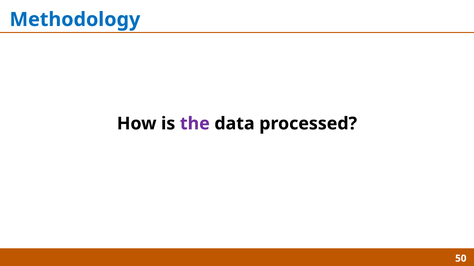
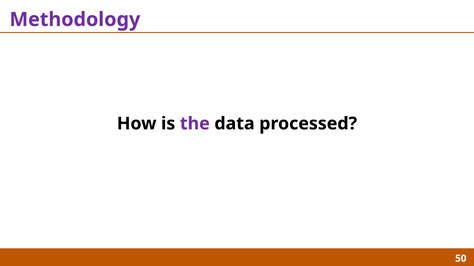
Methodology colour: blue -> purple
